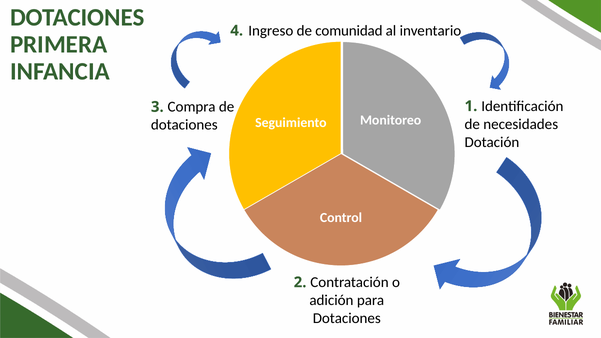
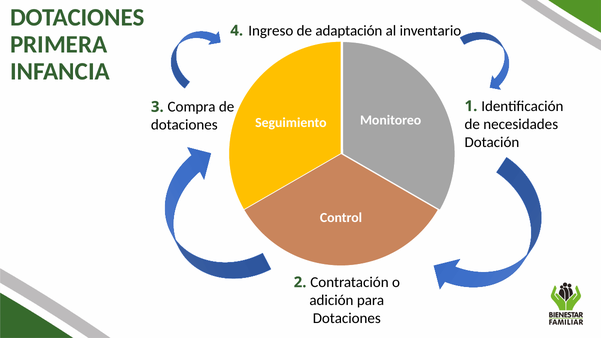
comunidad: comunidad -> adaptación
